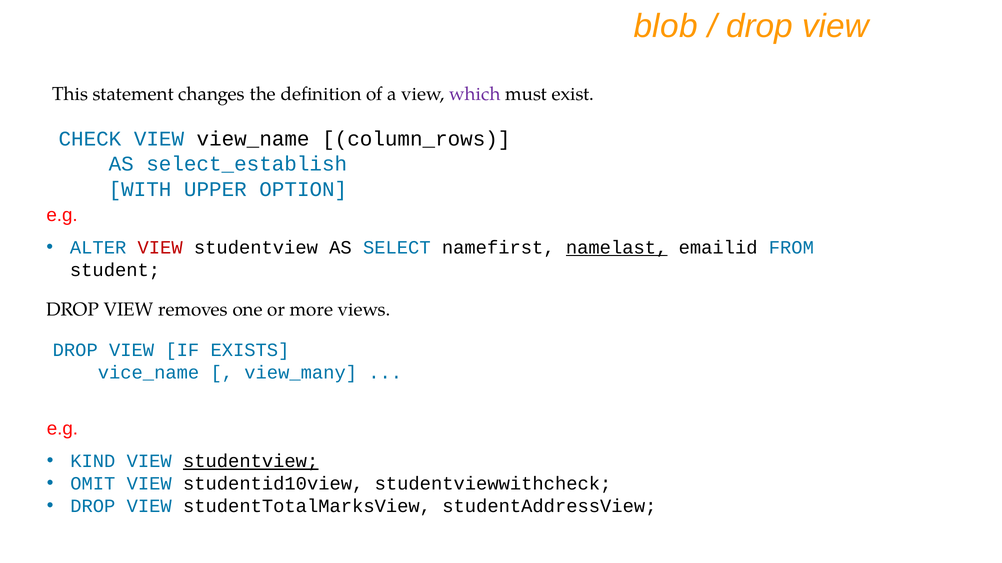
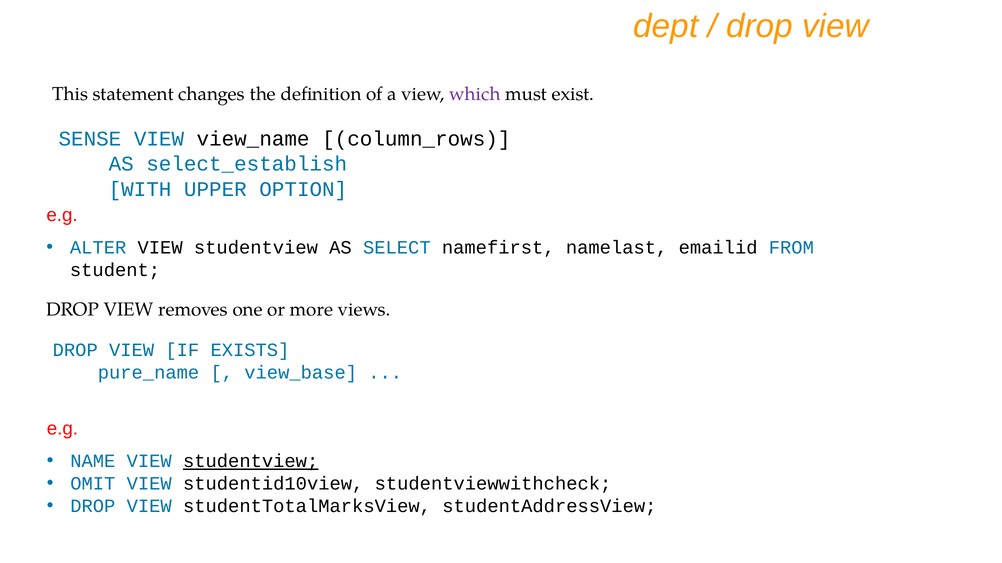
blob: blob -> dept
CHECK: CHECK -> SENSE
VIEW at (160, 248) colour: red -> black
namelast underline: present -> none
vice_name: vice_name -> pure_name
view_many: view_many -> view_base
KIND: KIND -> NAME
